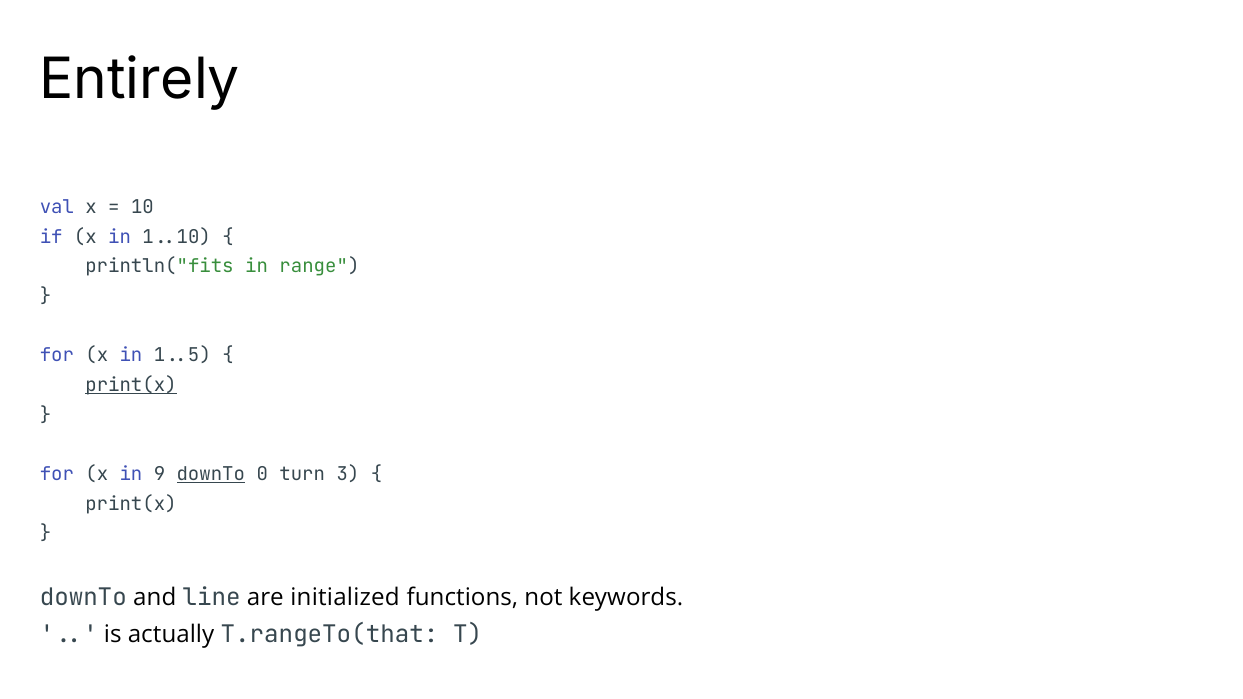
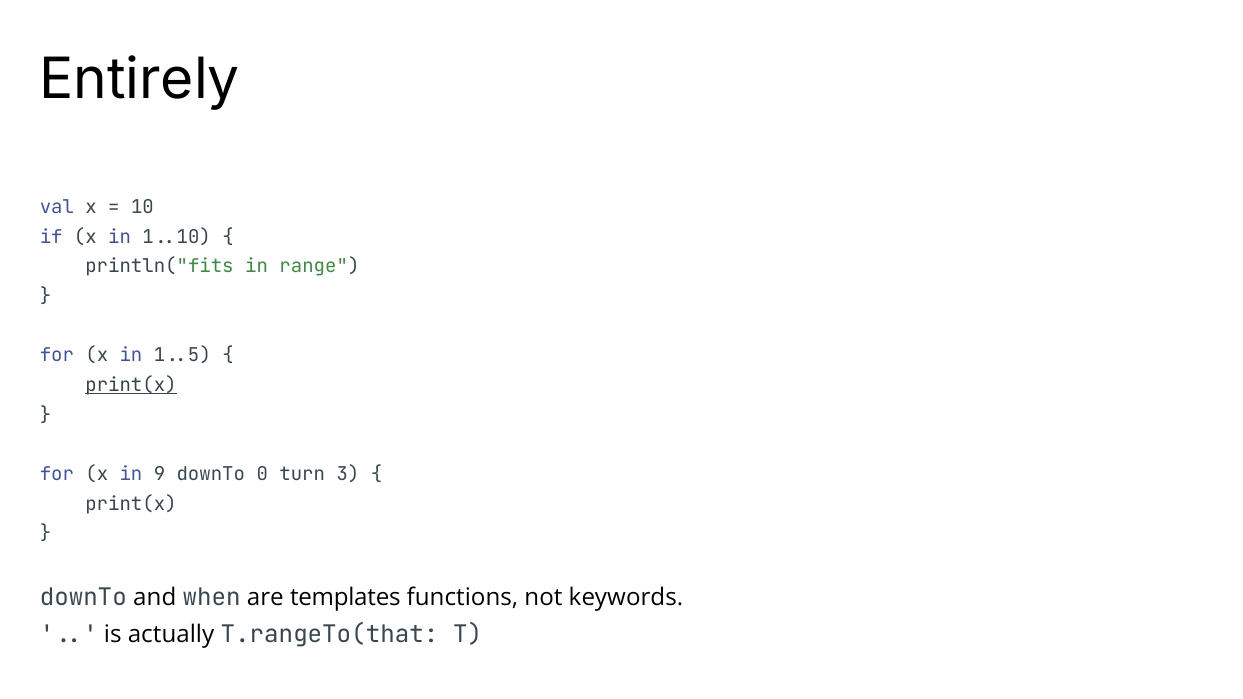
downTo at (211, 474) underline: present -> none
line: line -> when
initialized: initialized -> templates
